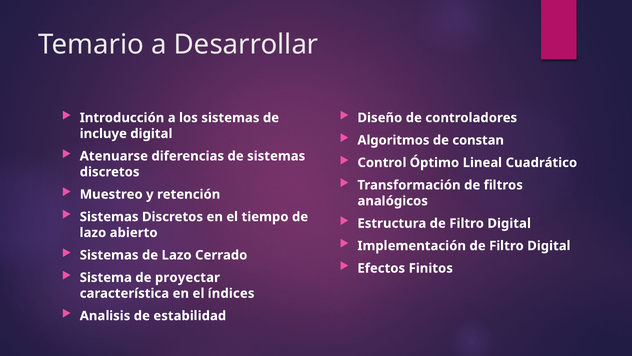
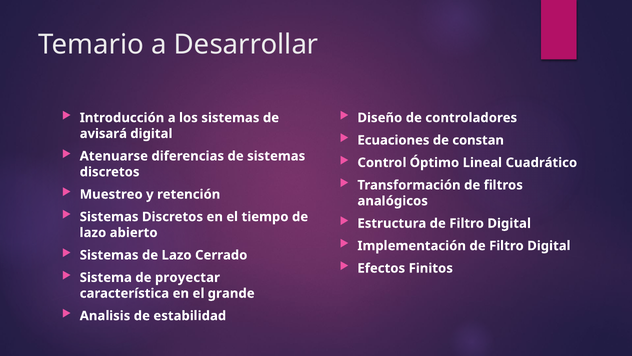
incluye: incluye -> avisará
Algoritmos: Algoritmos -> Ecuaciones
índices: índices -> grande
